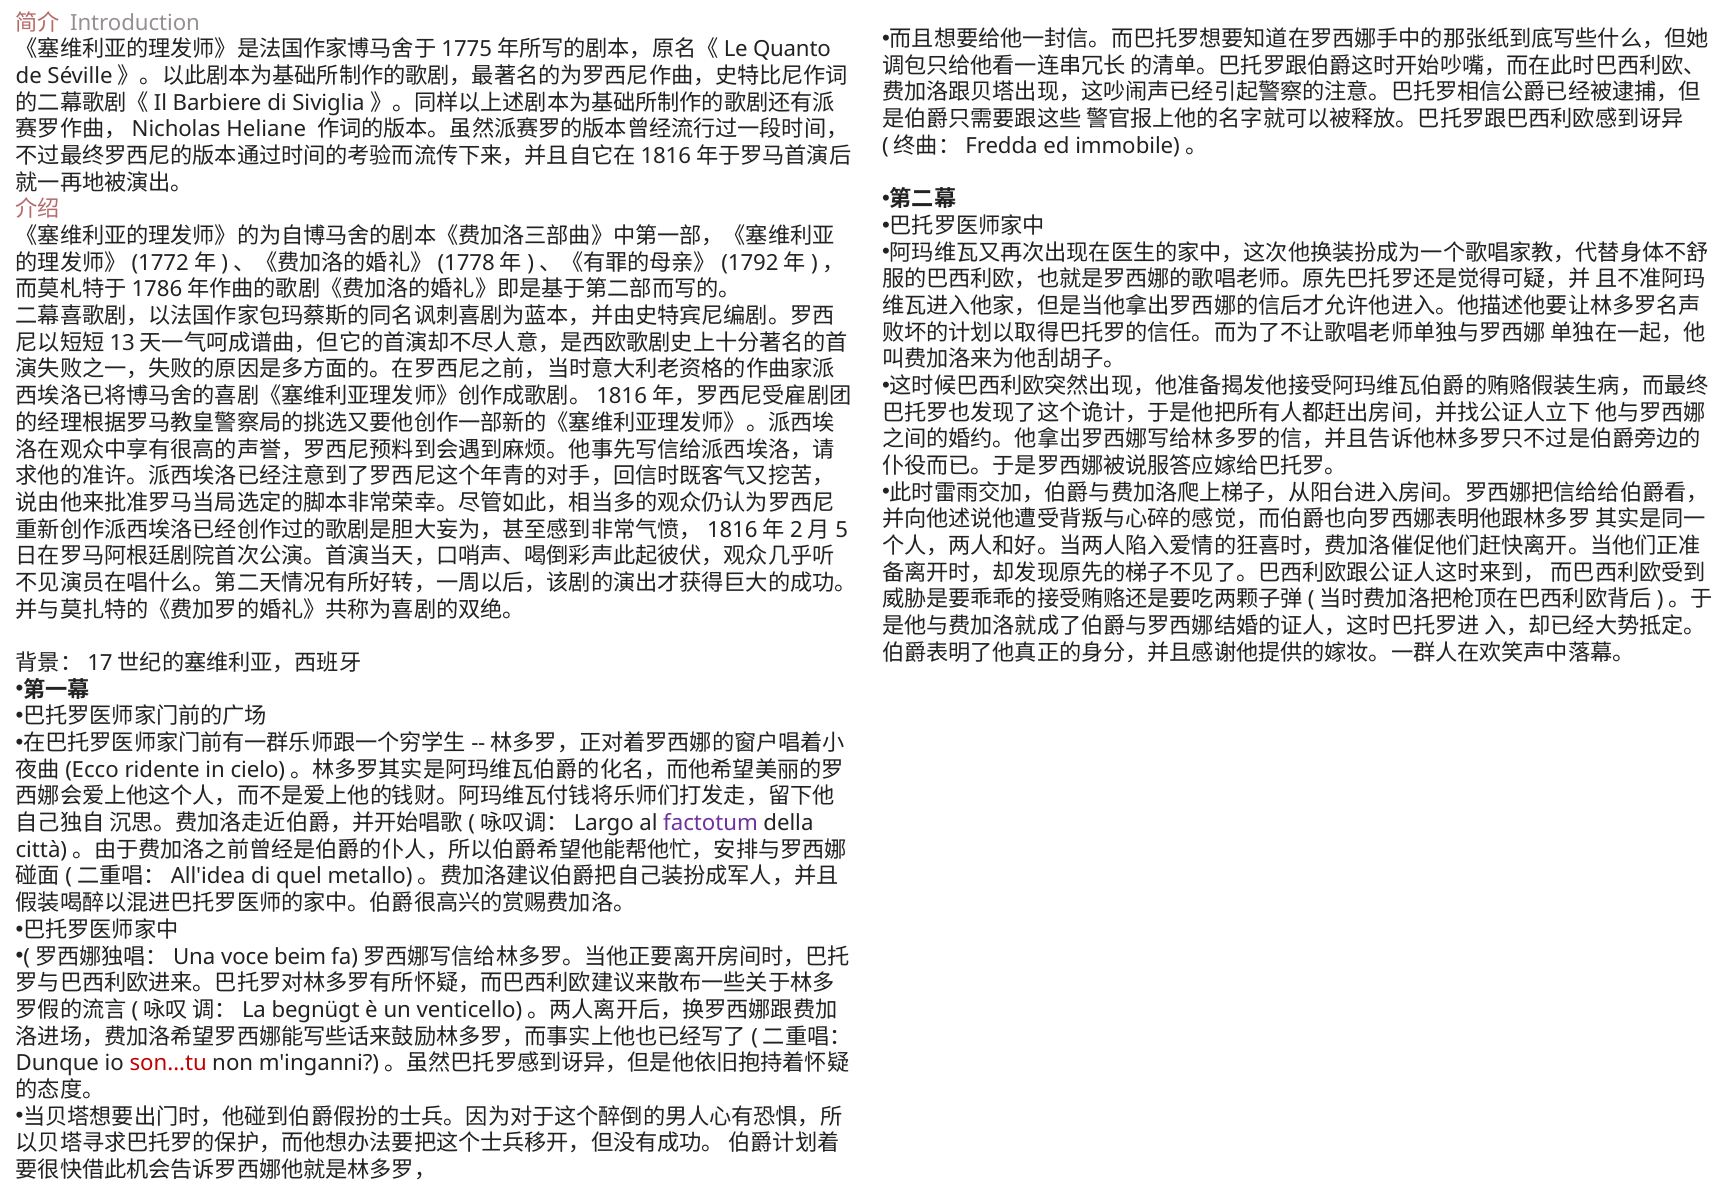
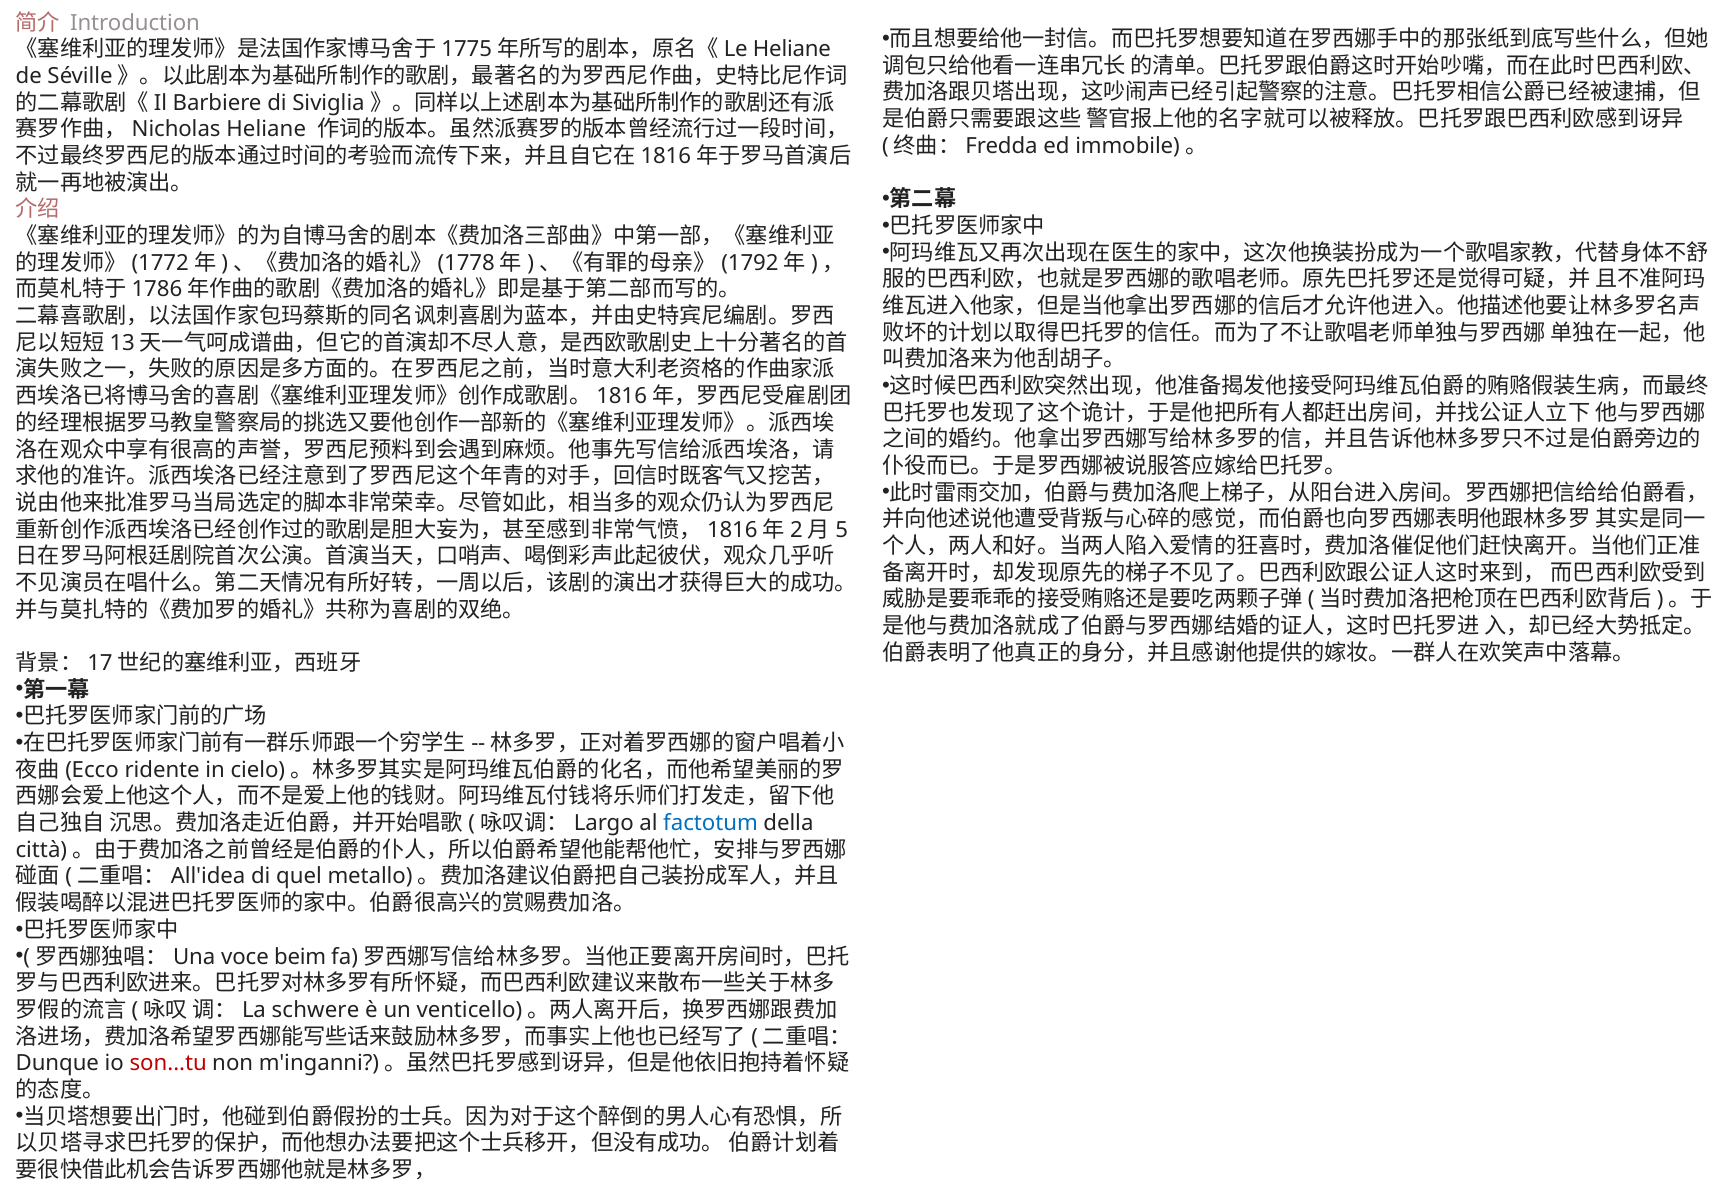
Quanto at (792, 49): Quanto -> Heliane
factotum colour: purple -> blue
begnügt: begnügt -> schwere
